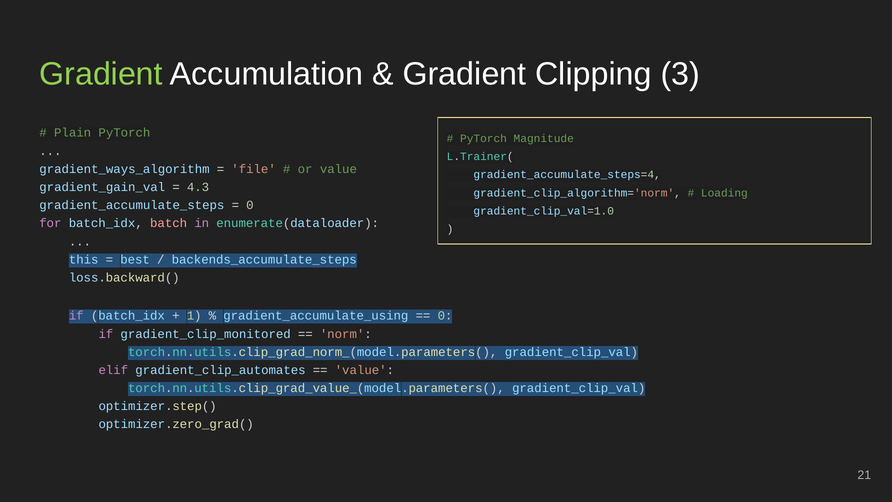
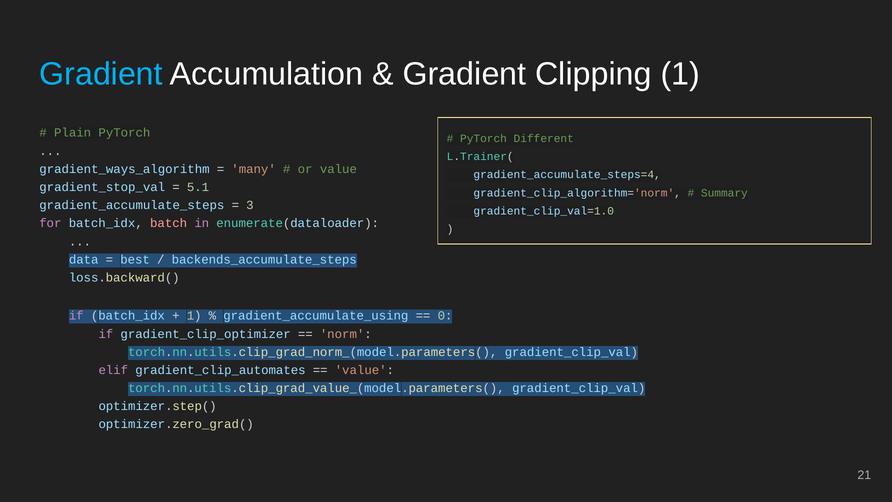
Gradient at (101, 74) colour: light green -> light blue
Clipping 3: 3 -> 1
Magnitude: Magnitude -> Different
file: file -> many
gradient_gain_val: gradient_gain_val -> gradient_stop_val
4.3: 4.3 -> 5.1
Loading: Loading -> Summary
0 at (250, 205): 0 -> 3
this: this -> data
gradient_clip_monitored: gradient_clip_monitored -> gradient_clip_optimizer
